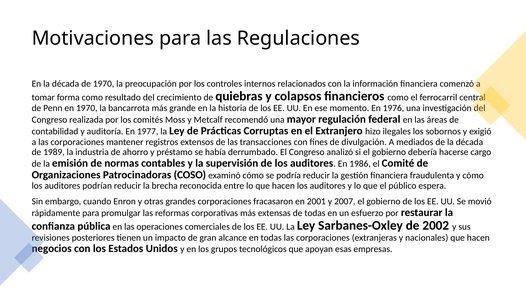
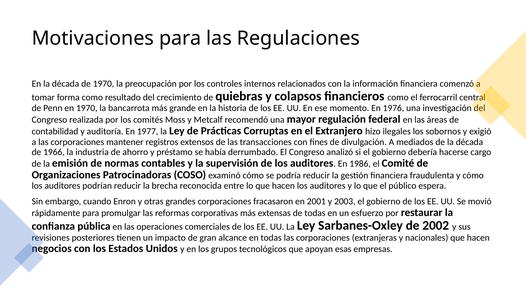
1989: 1989 -> 1966
2007: 2007 -> 2003
